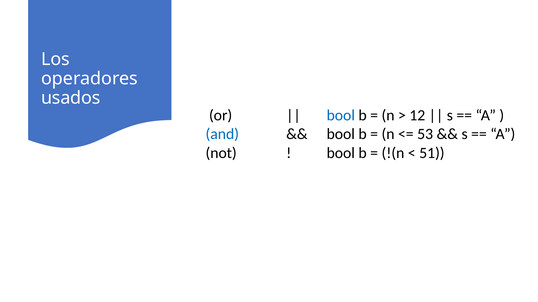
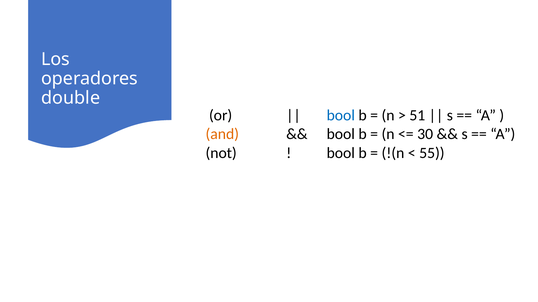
usados: usados -> double
12: 12 -> 51
and colour: blue -> orange
53: 53 -> 30
51: 51 -> 55
